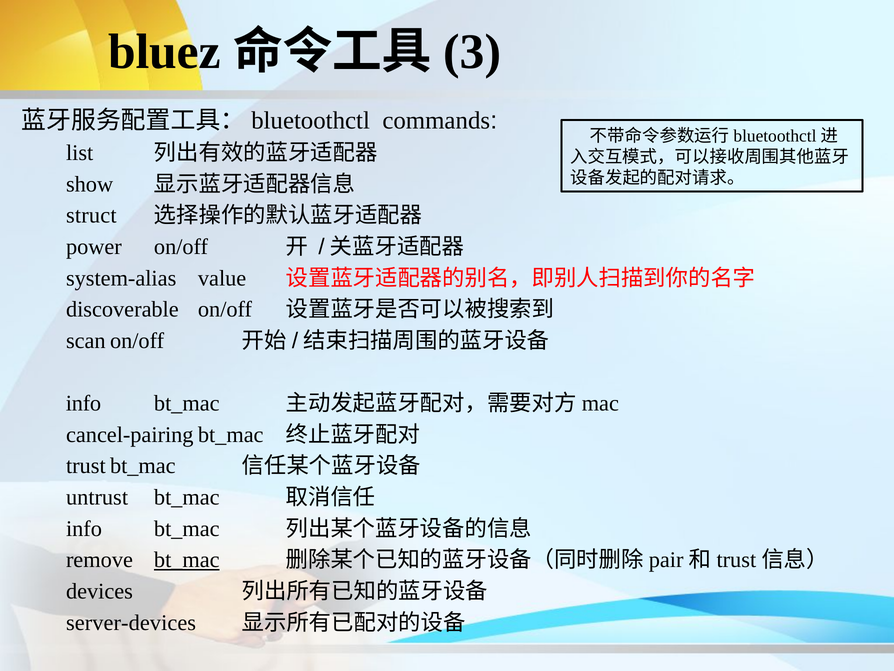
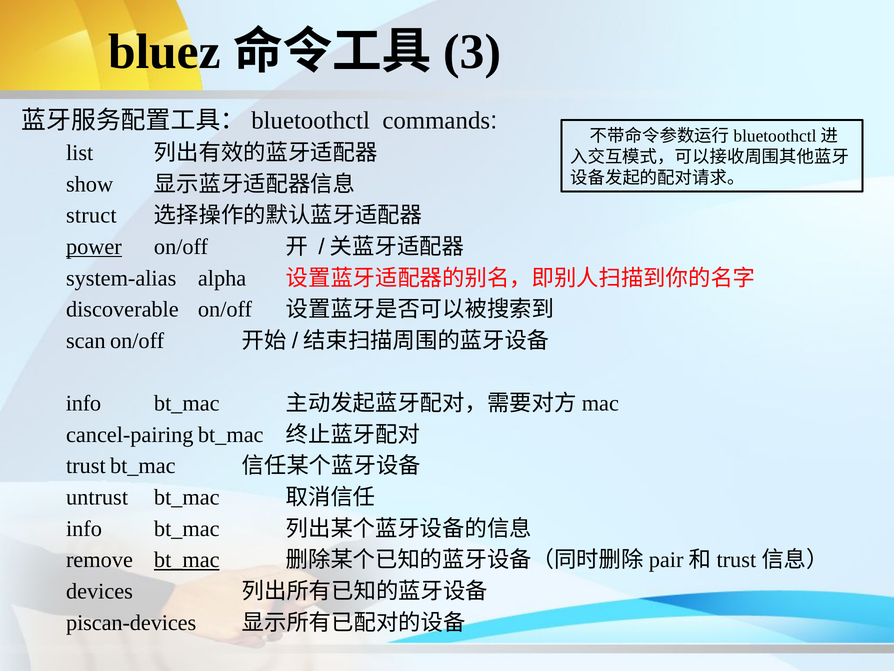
power underline: none -> present
value: value -> alpha
server-devices: server-devices -> piscan-devices
